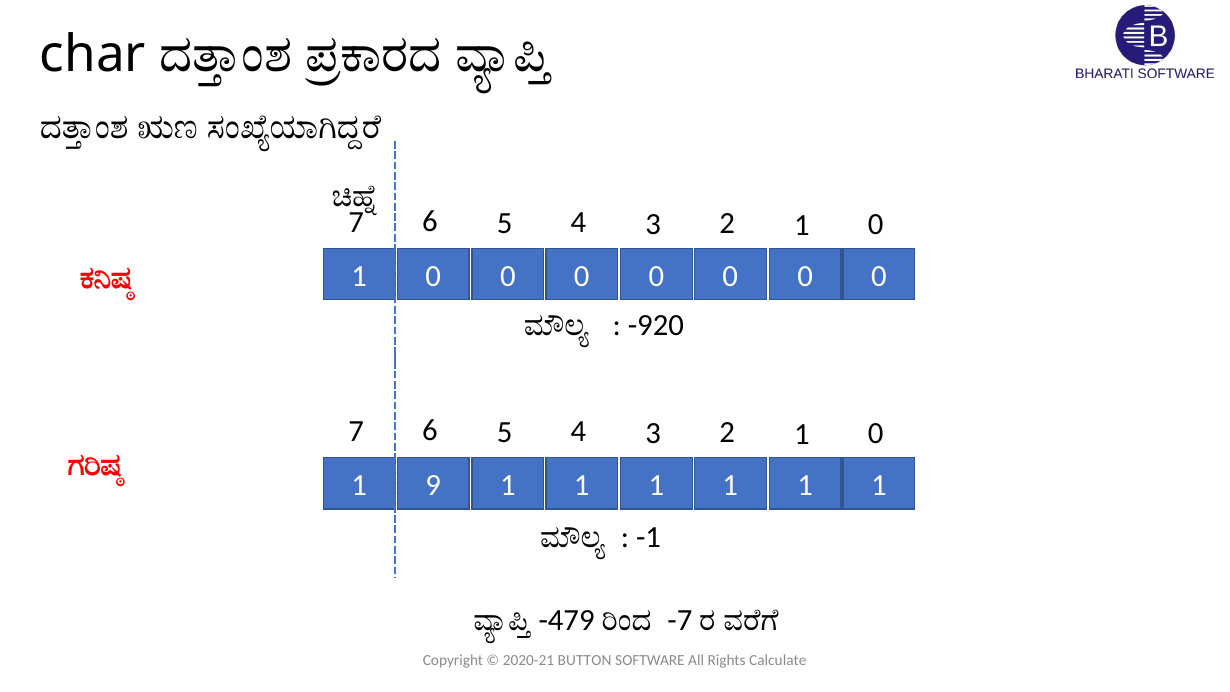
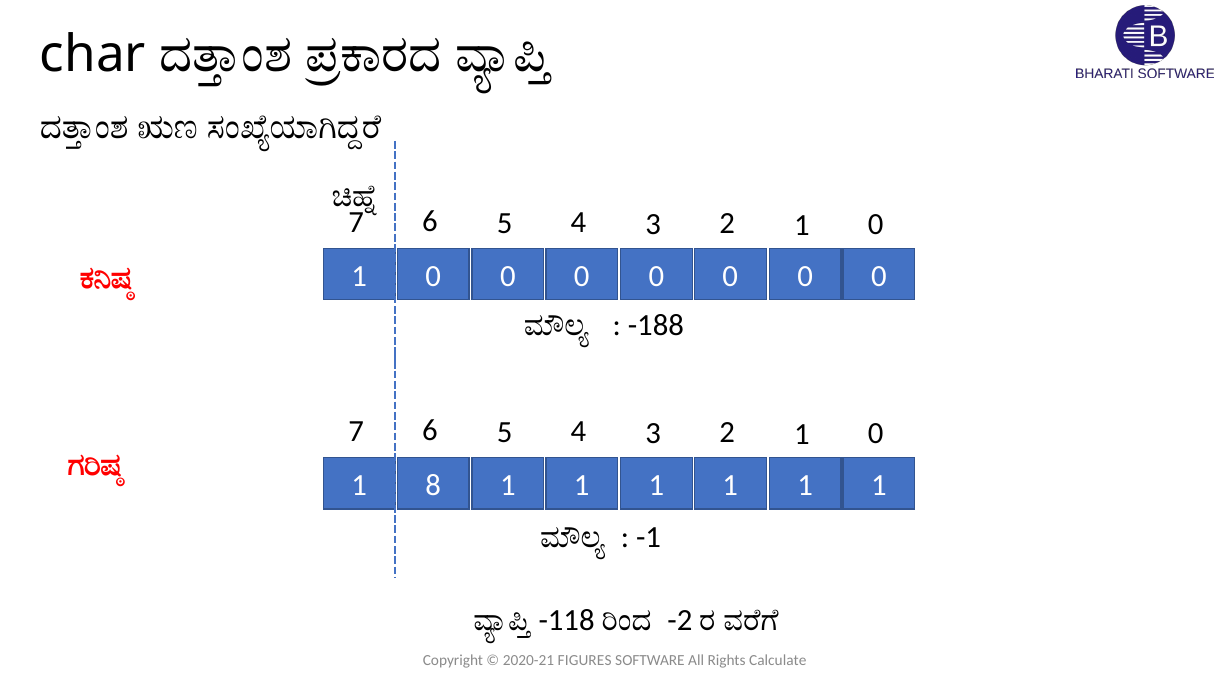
-920: -920 -> -188
9: 9 -> 8
-479: -479 -> -118
-7: -7 -> -2
BUTTON: BUTTON -> FIGURES
